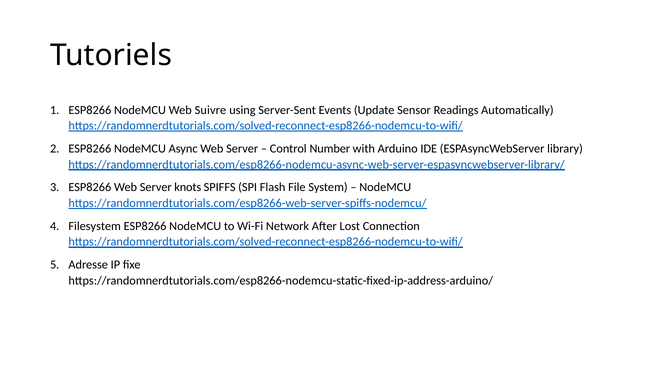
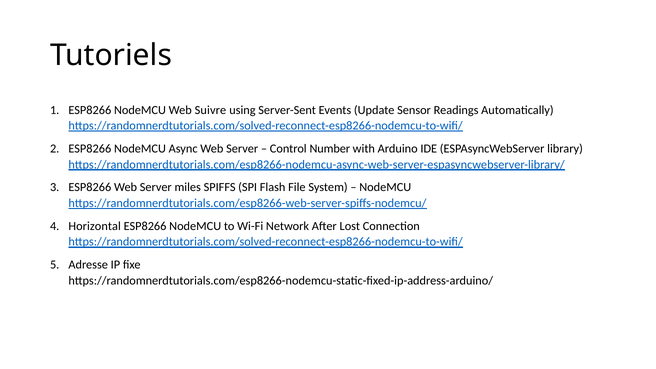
knots: knots -> miles
Filesystem: Filesystem -> Horizontal
